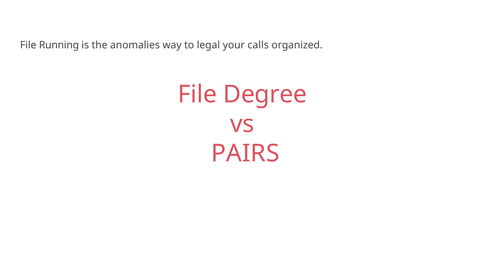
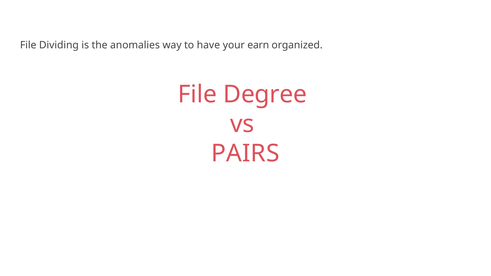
Running: Running -> Dividing
legal: legal -> have
calls: calls -> earn
